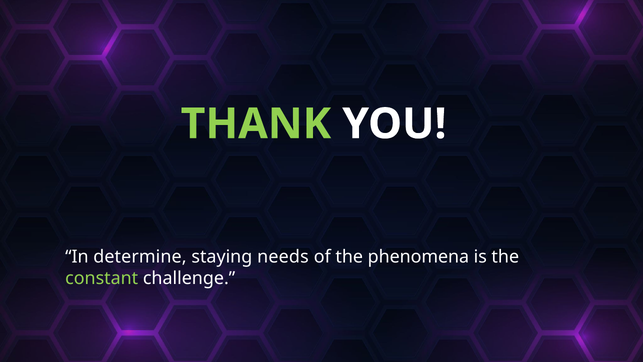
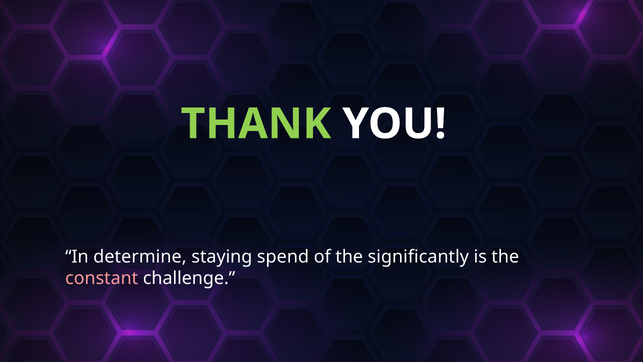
needs: needs -> spend
phenomena: phenomena -> significantly
constant colour: light green -> pink
